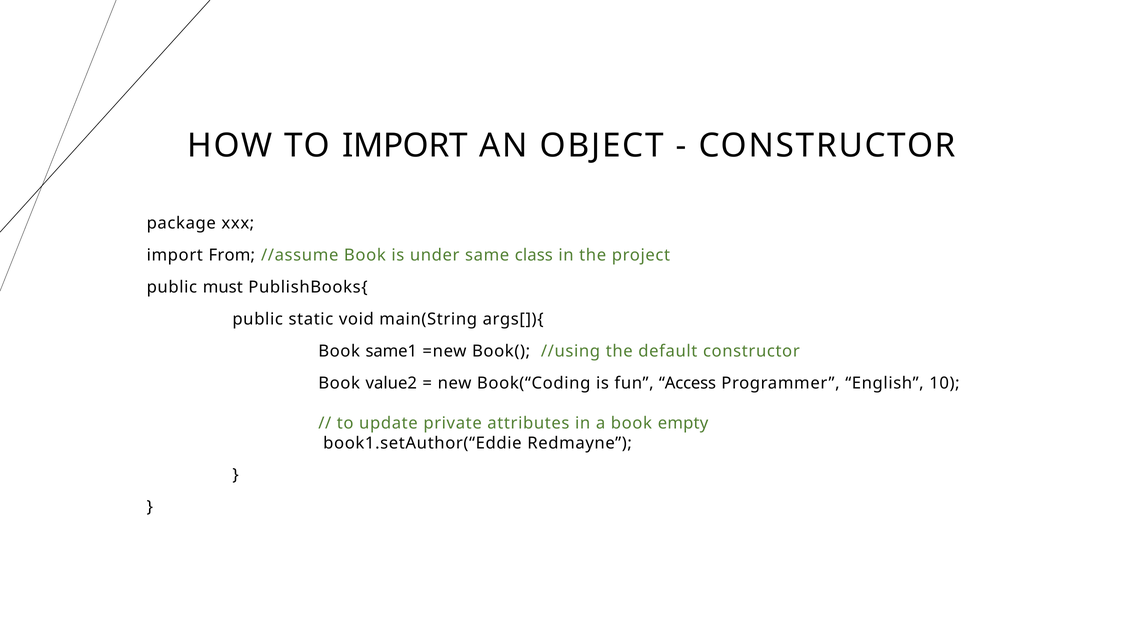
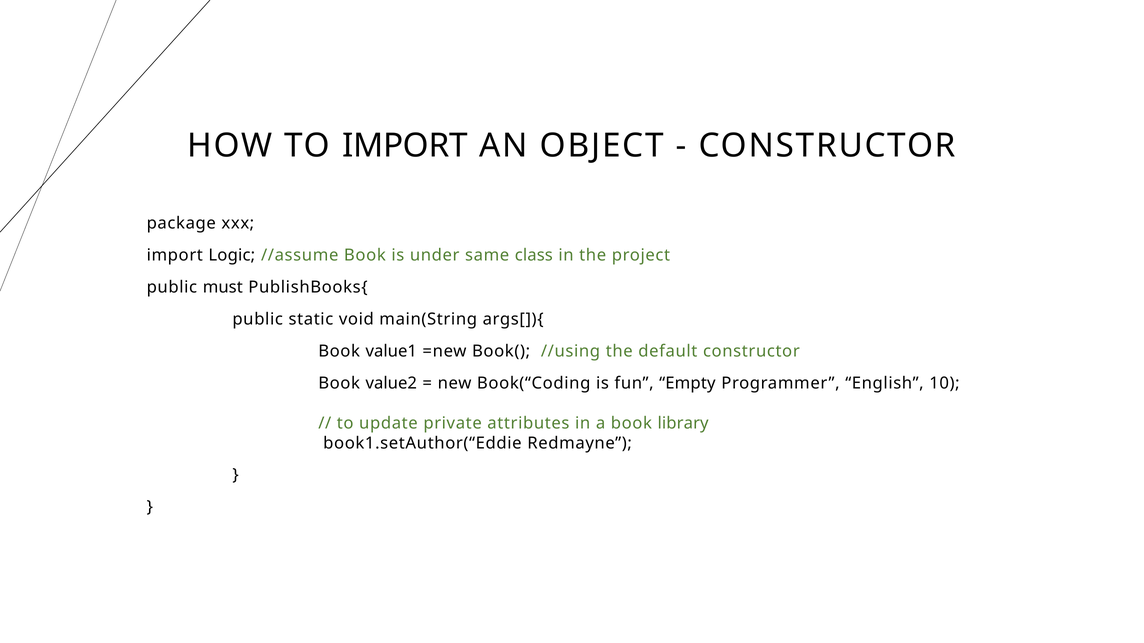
From: From -> Logic
same1: same1 -> value1
Access: Access -> Empty
empty: empty -> library
